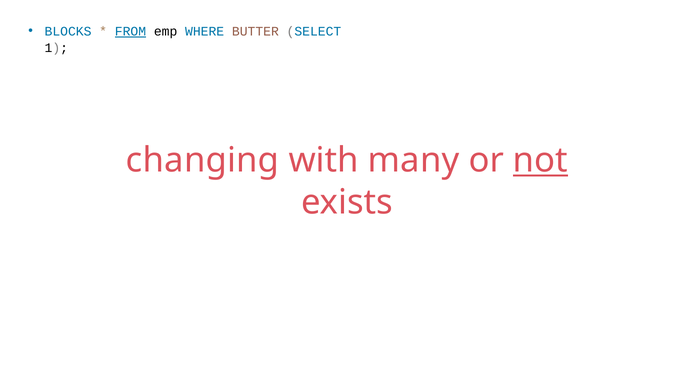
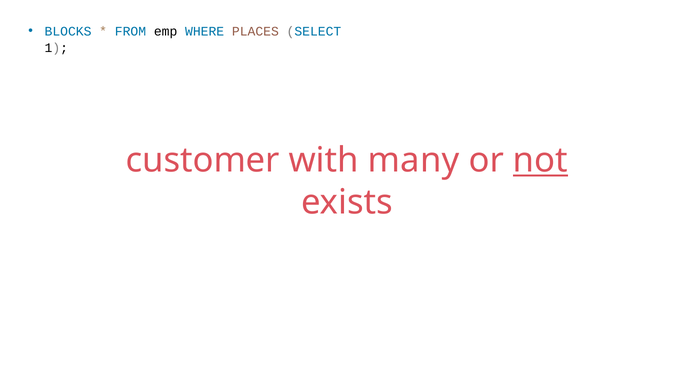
FROM underline: present -> none
BUTTER: BUTTER -> PLACES
changing: changing -> customer
